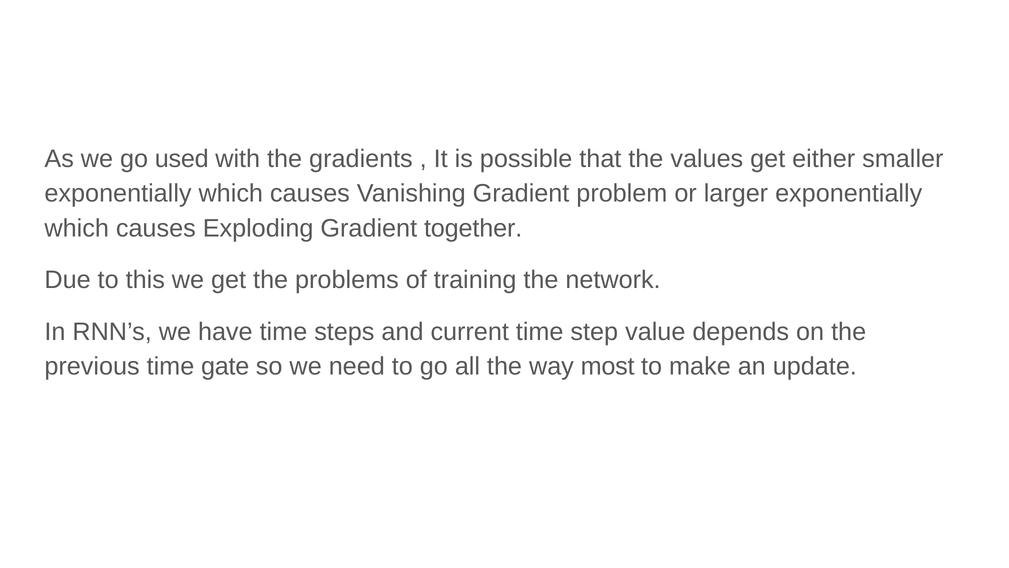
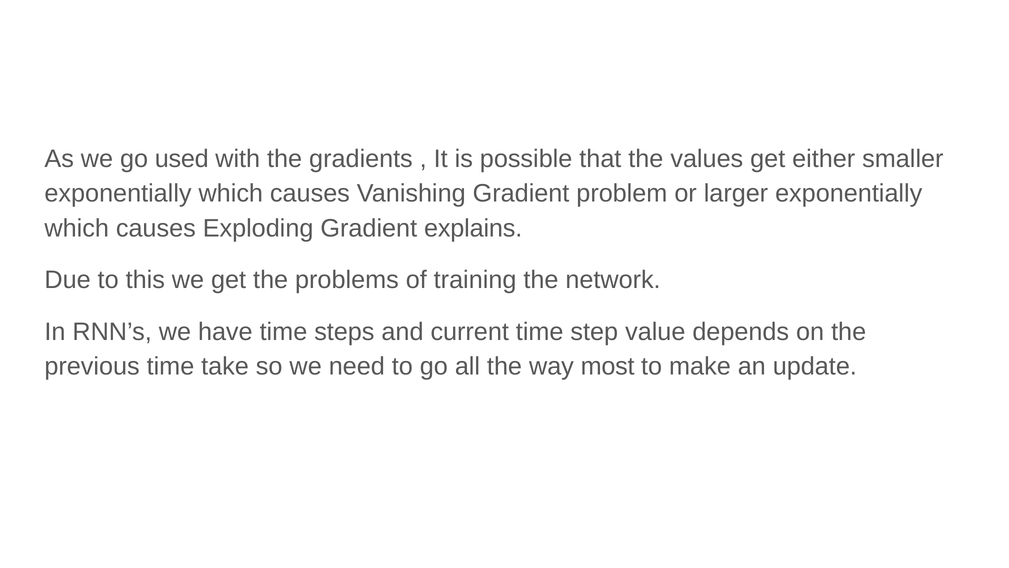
together: together -> explains
gate: gate -> take
